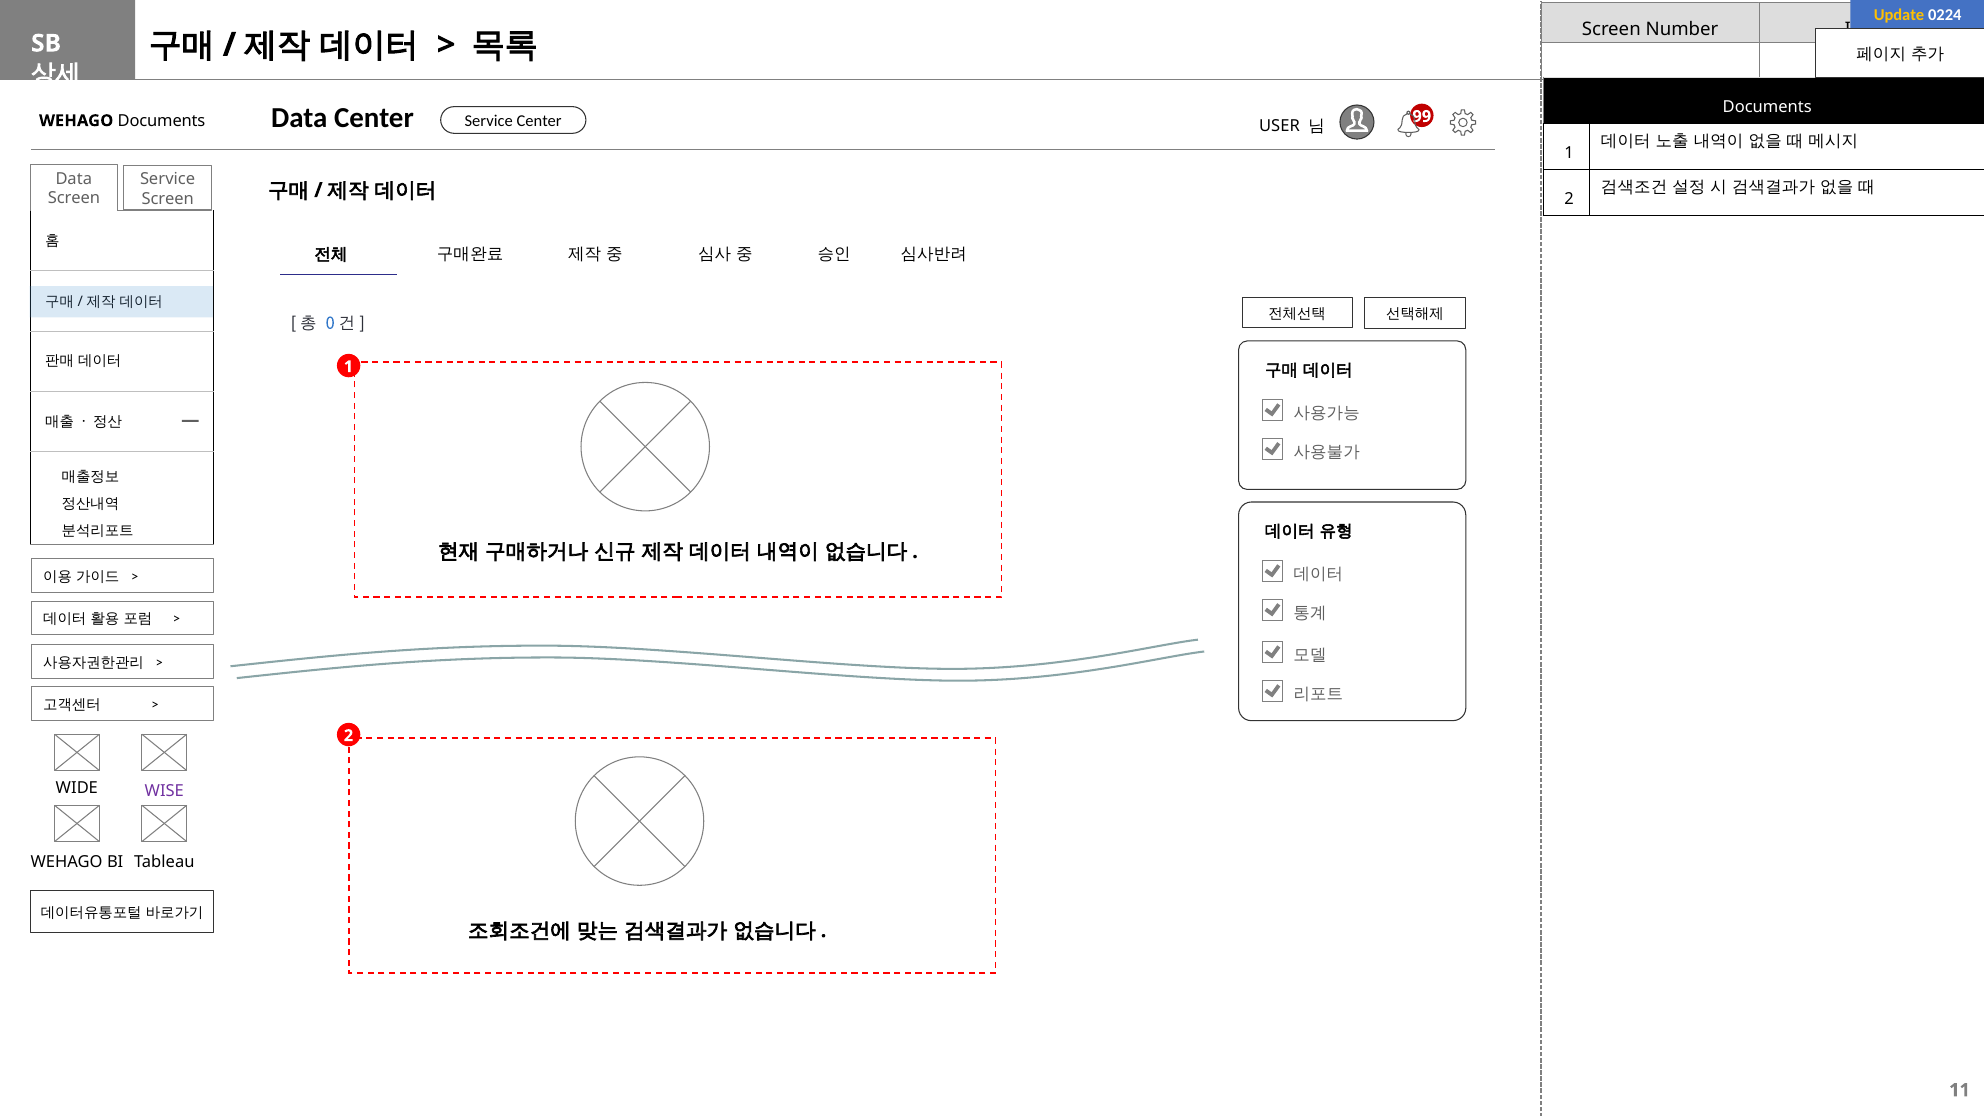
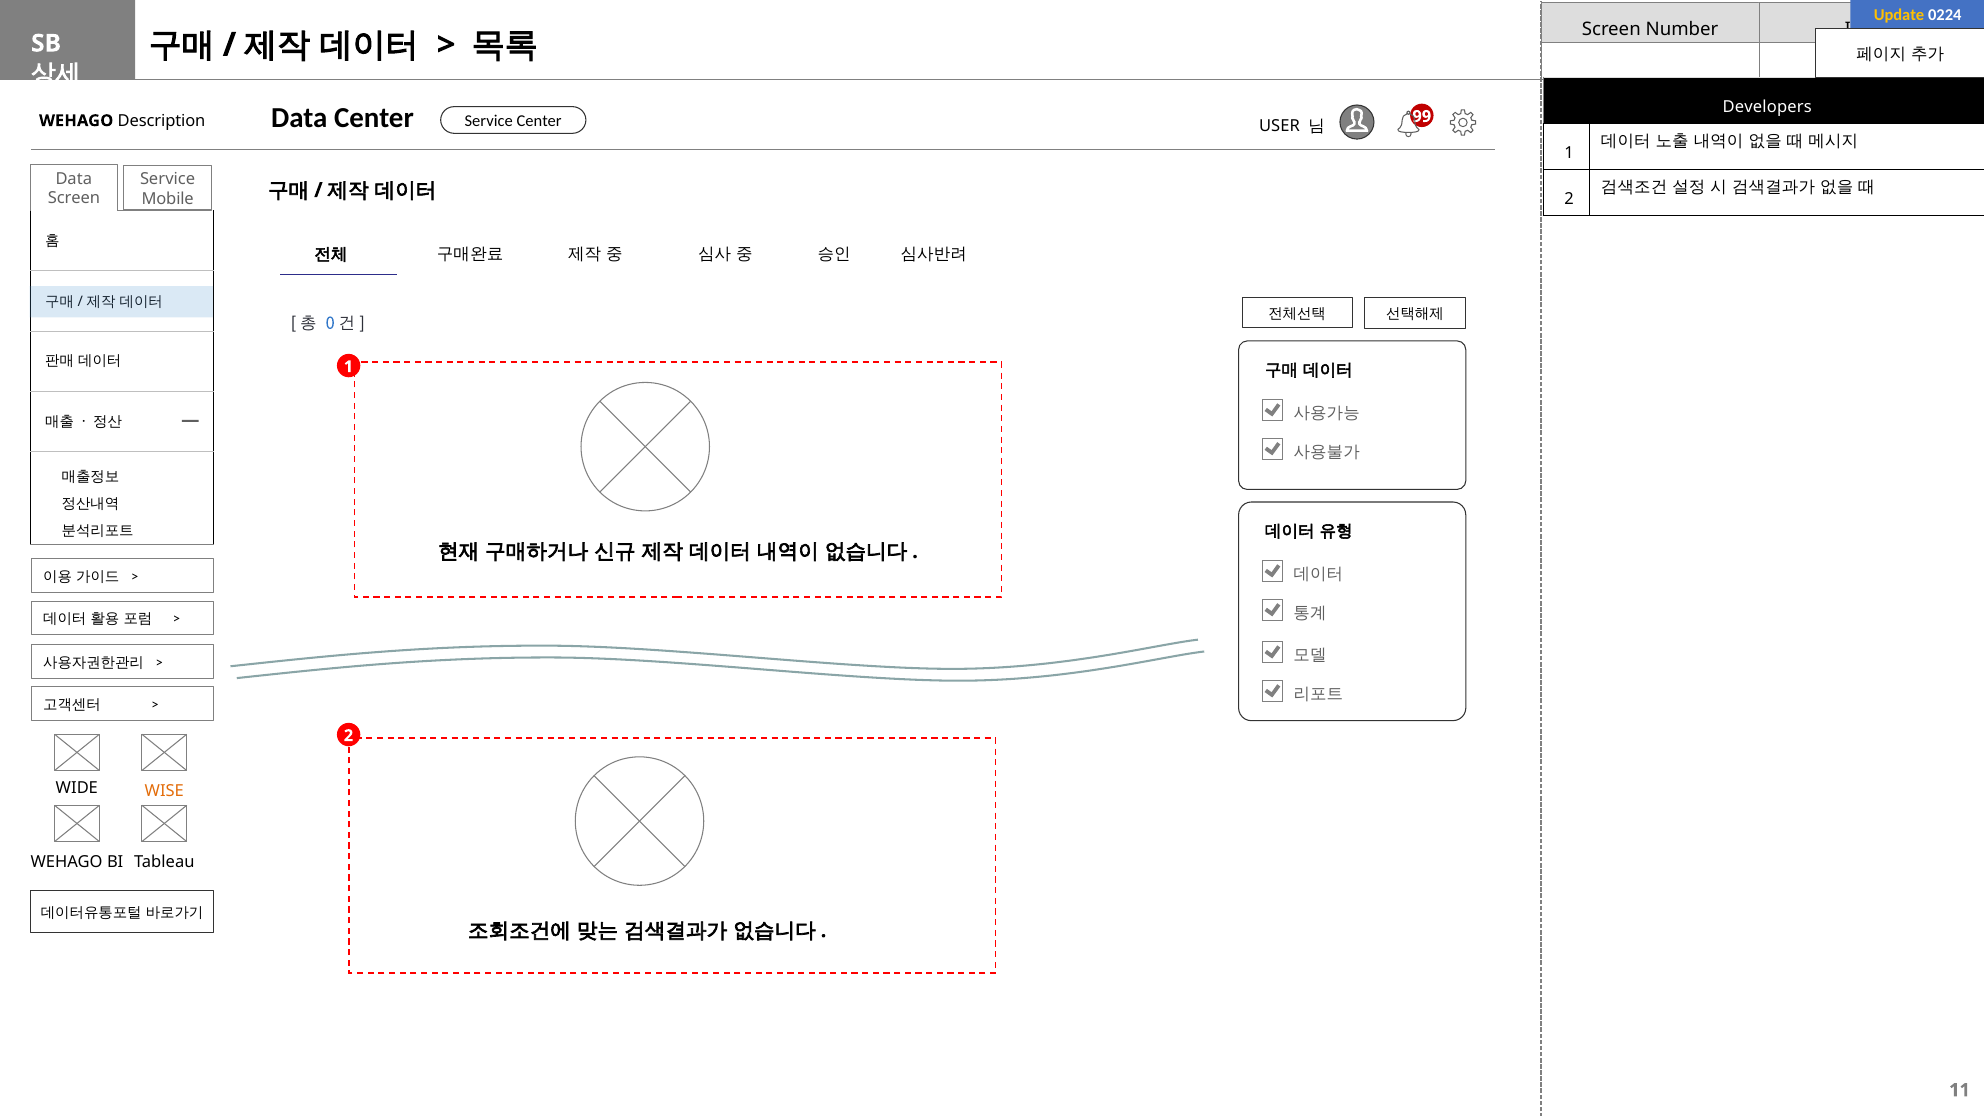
Documents at (1767, 107): Documents -> Developers
WEHAGO Documents: Documents -> Description
Screen at (168, 199): Screen -> Mobile
WISE colour: purple -> orange
